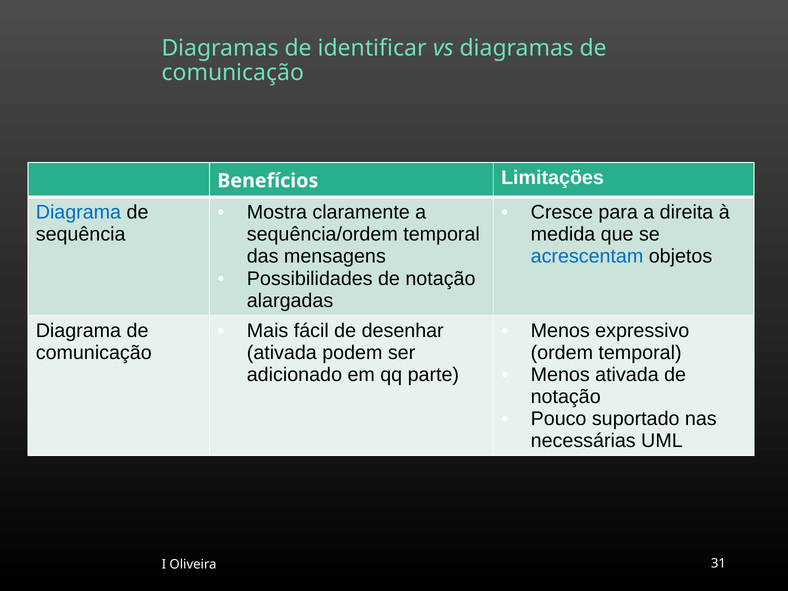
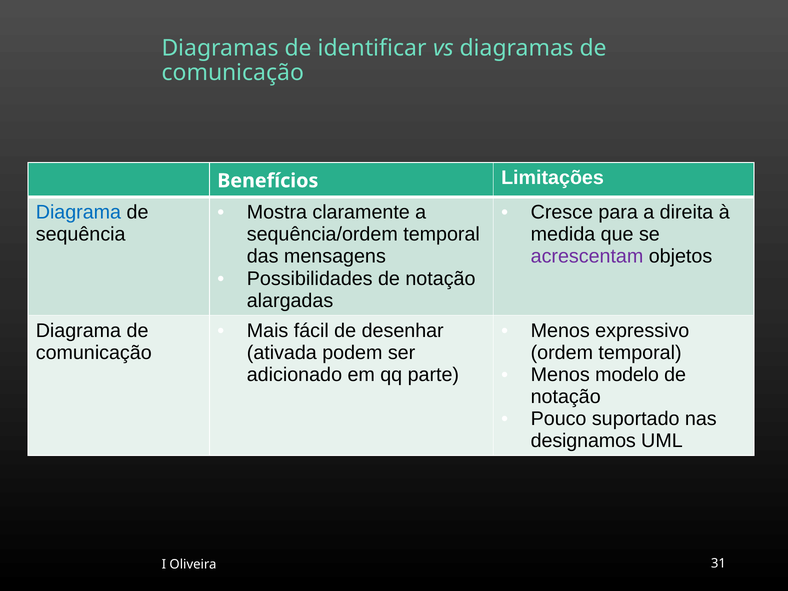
acrescentam colour: blue -> purple
Menos ativada: ativada -> modelo
necessárias: necessárias -> designamos
